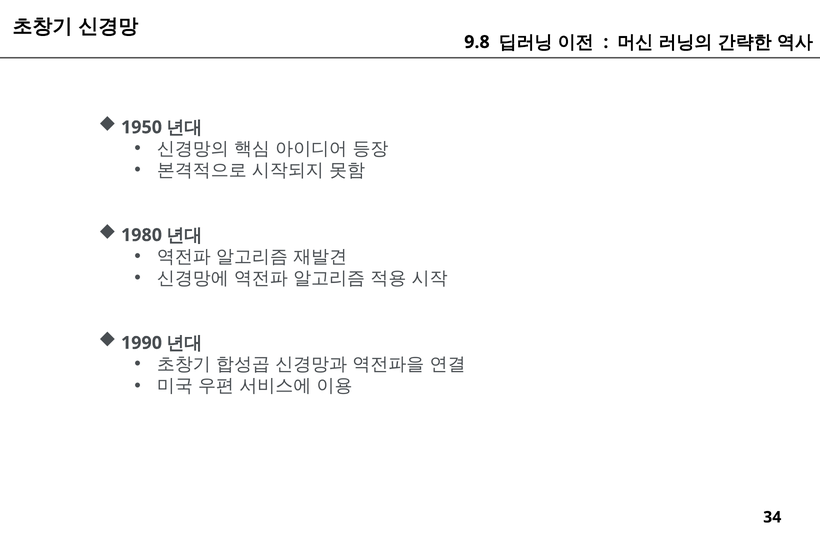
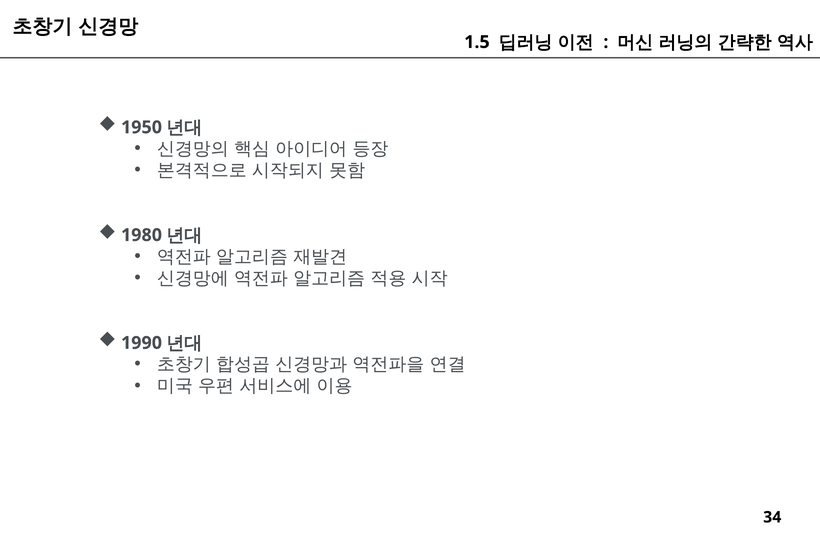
9.8: 9.8 -> 1.5
